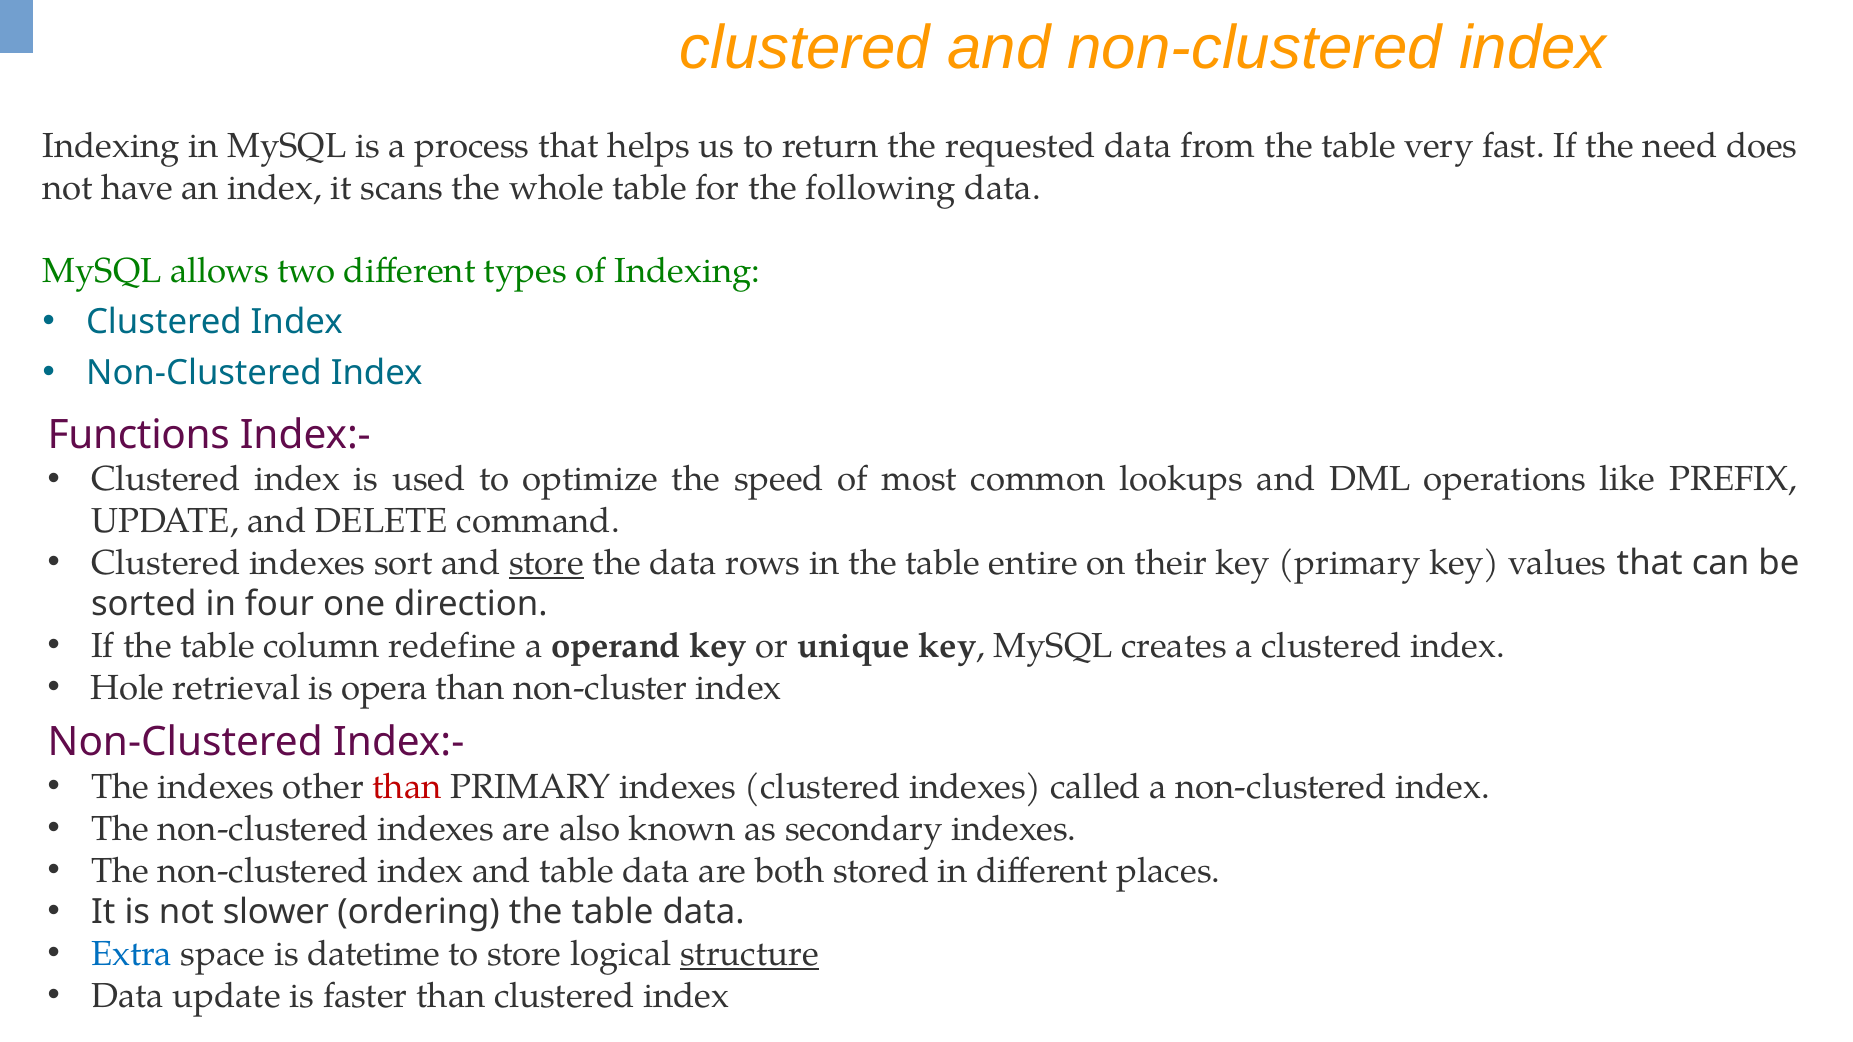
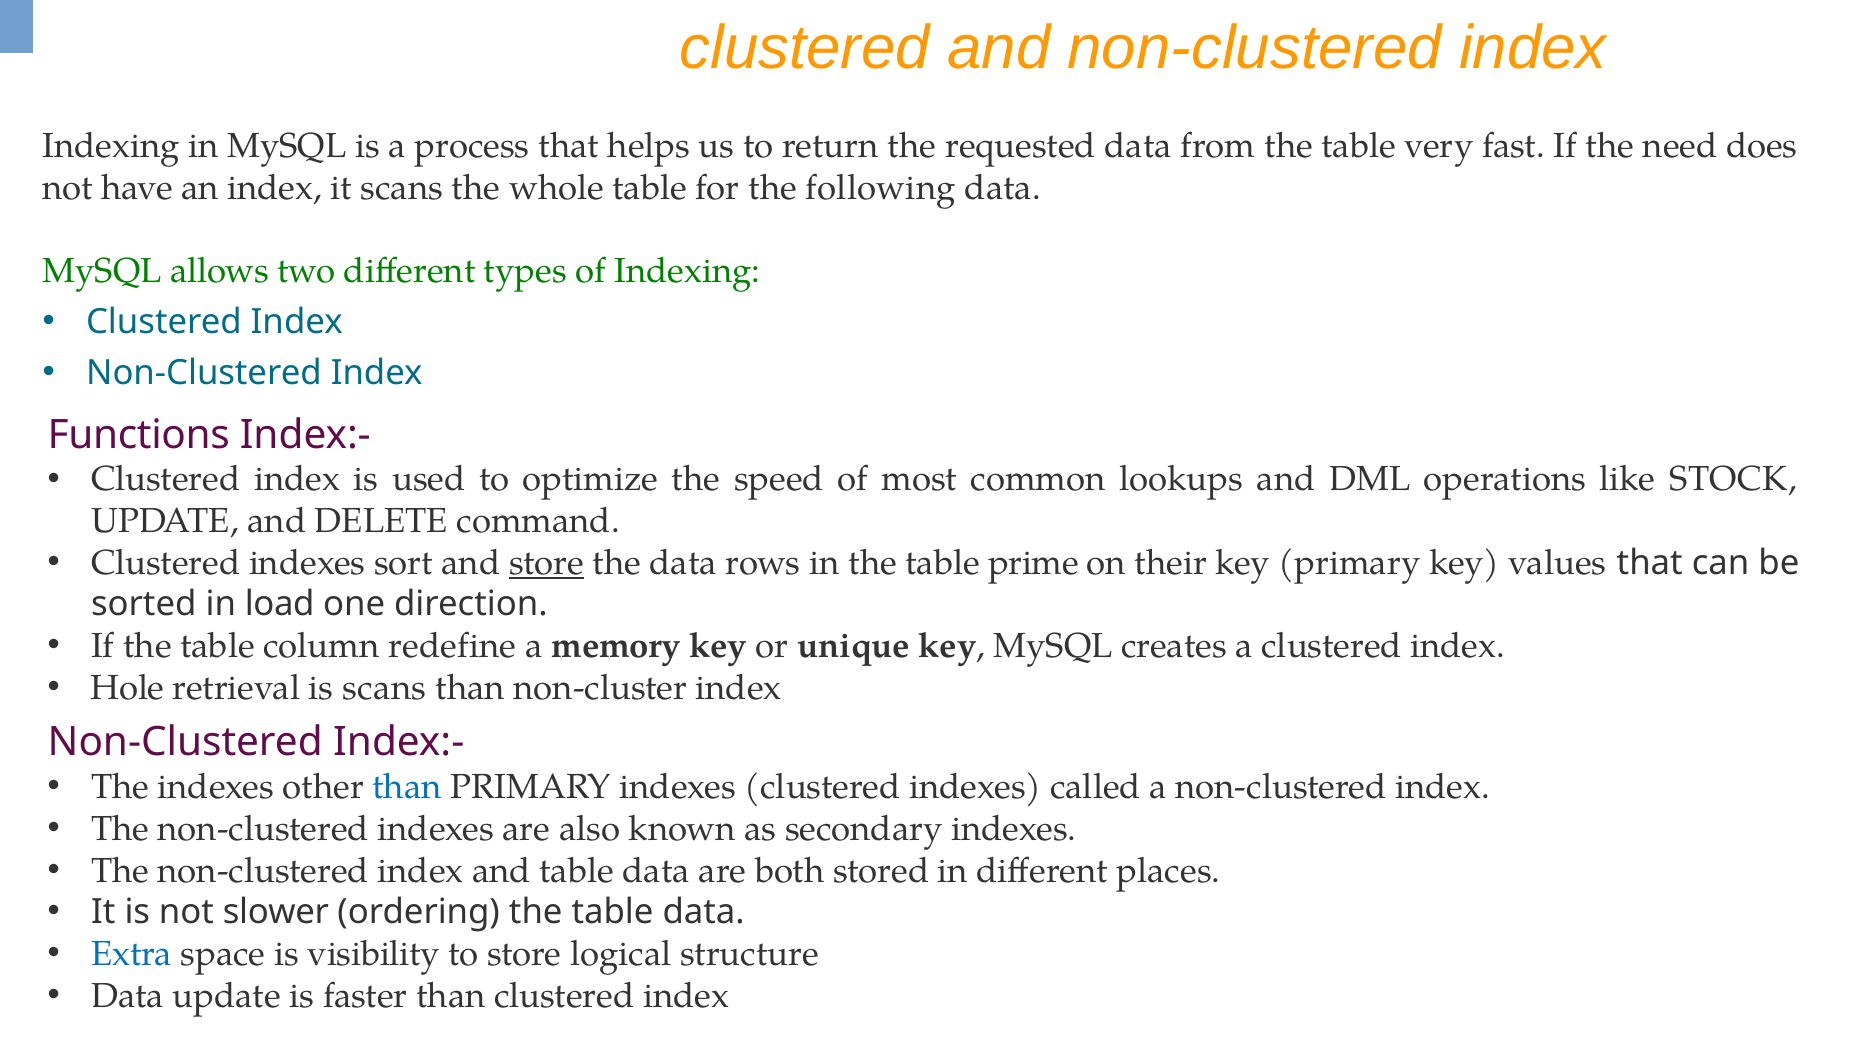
PREFIX: PREFIX -> STOCK
entire: entire -> prime
four: four -> load
operand: operand -> memory
is opera: opera -> scans
than at (407, 788) colour: red -> blue
datetime: datetime -> visibility
structure underline: present -> none
